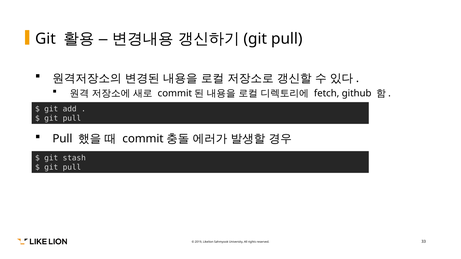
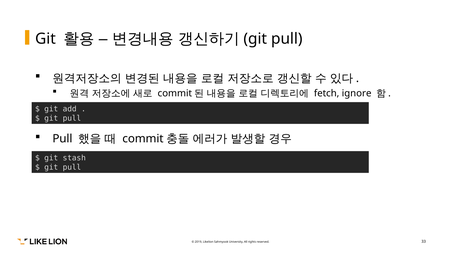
github: github -> ignore
